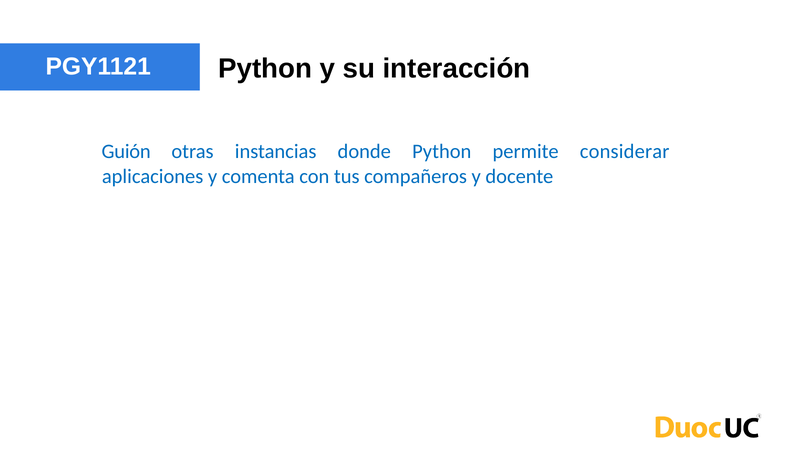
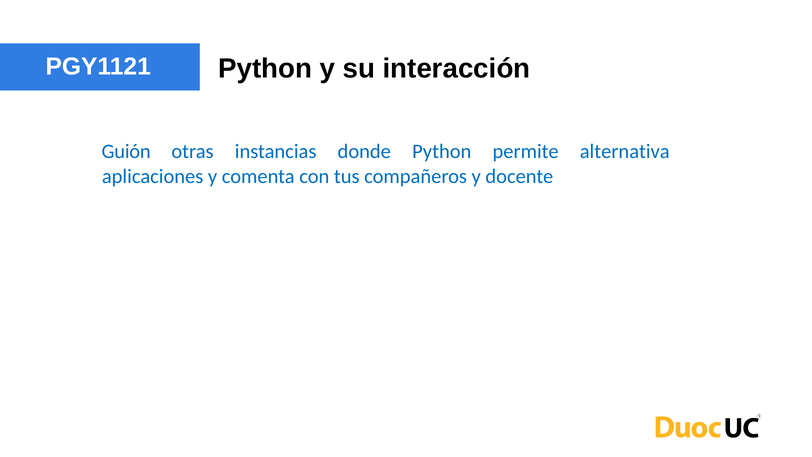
considerar: considerar -> alternativa
